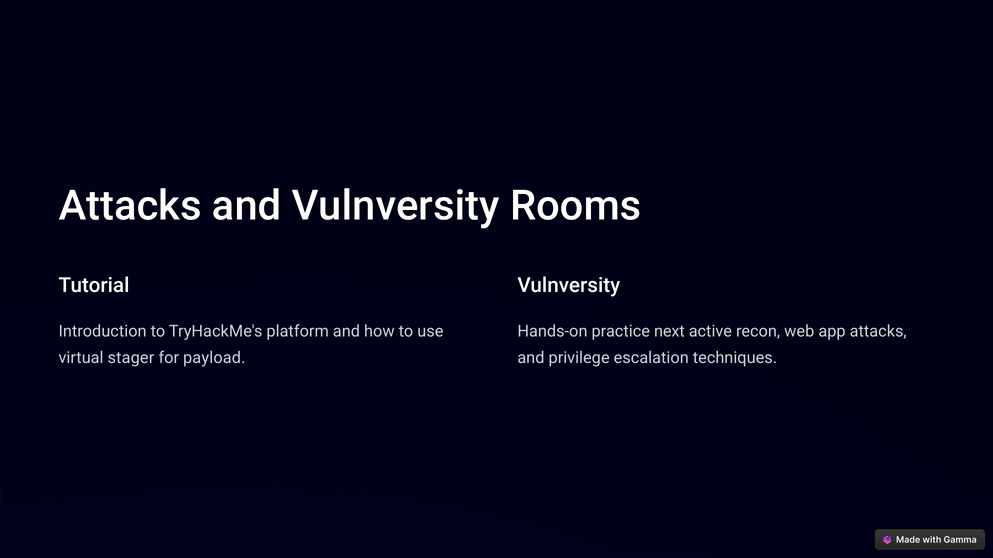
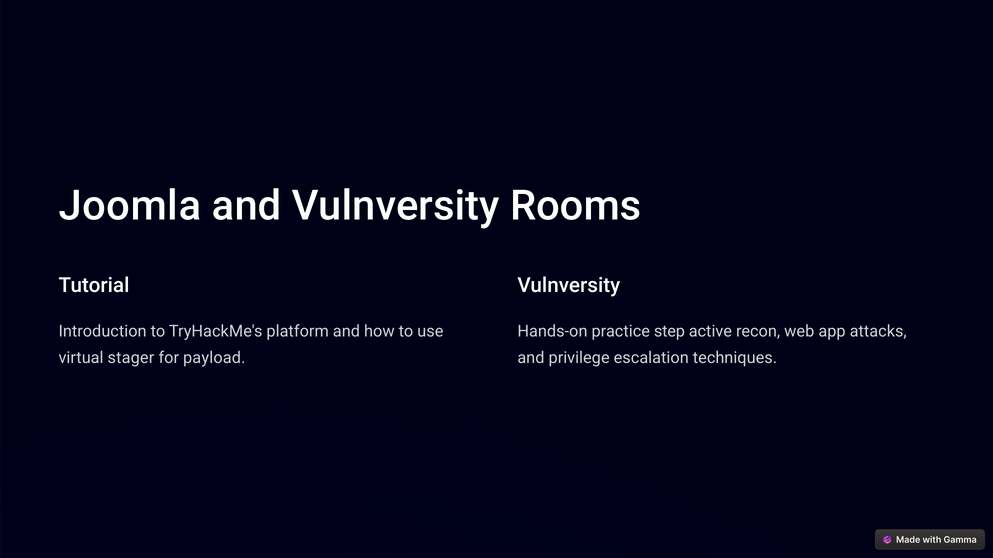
Attacks at (130, 206): Attacks -> Joomla
next: next -> step
